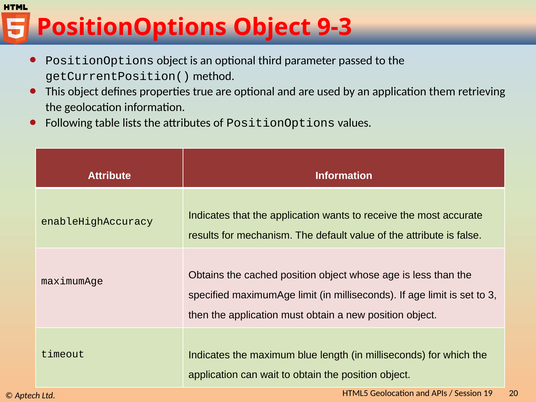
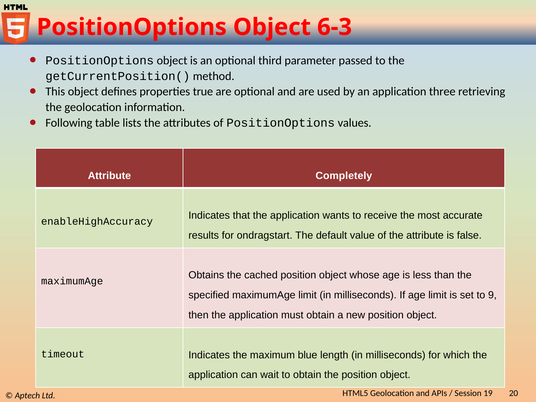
9-3: 9-3 -> 6-3
them: them -> three
Attribute Information: Information -> Completely
mechanism: mechanism -> ondragstart
3: 3 -> 9
